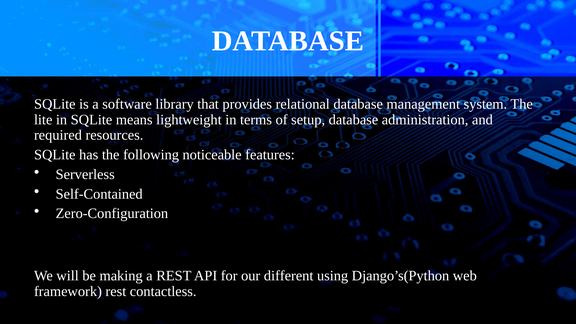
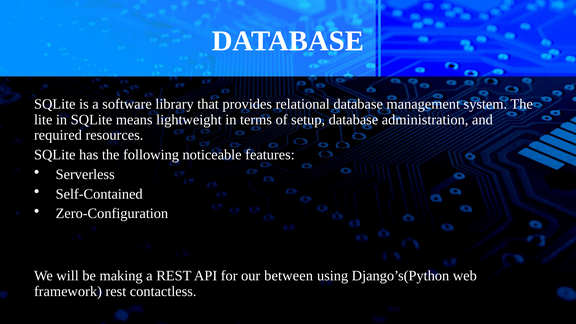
different: different -> between
